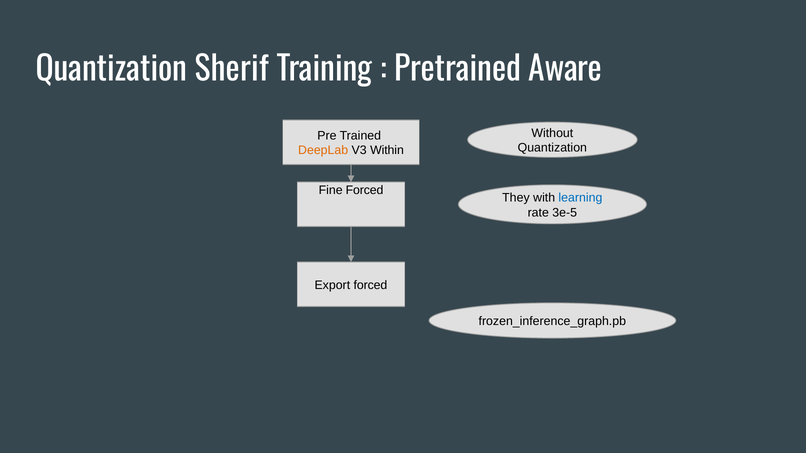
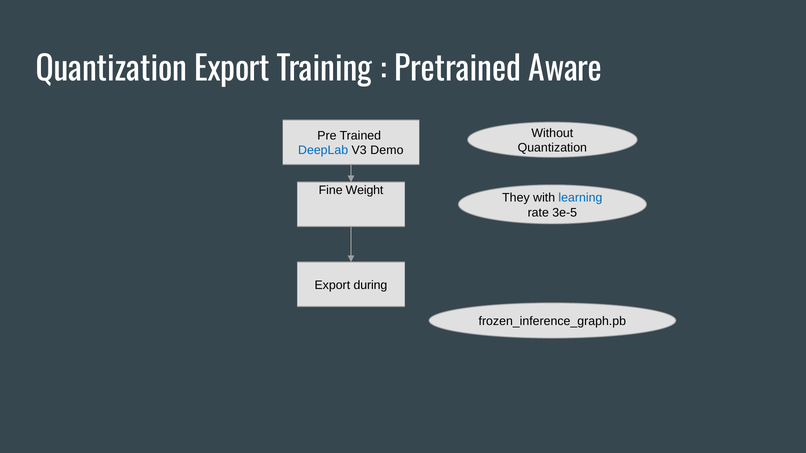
Quantization Sherif: Sherif -> Export
DeepLab colour: orange -> blue
Within: Within -> Demo
Fine Forced: Forced -> Weight
Export forced: forced -> during
